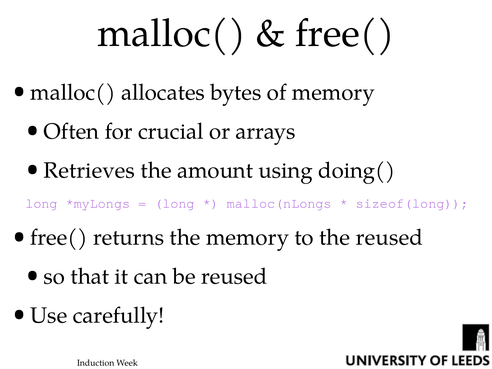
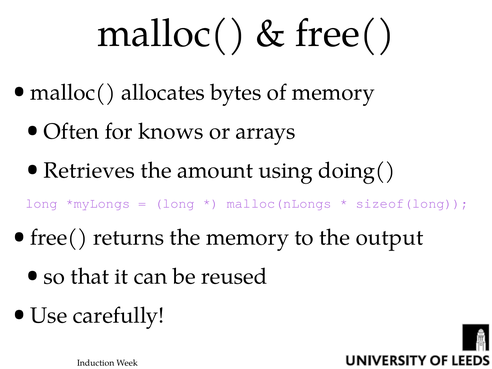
crucial: crucial -> knows
the reused: reused -> output
